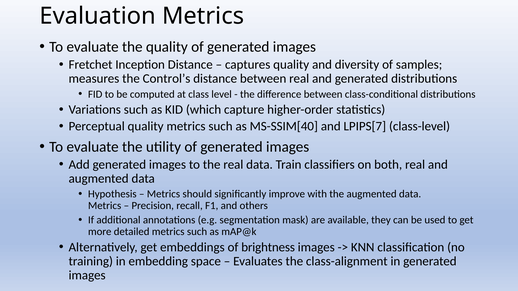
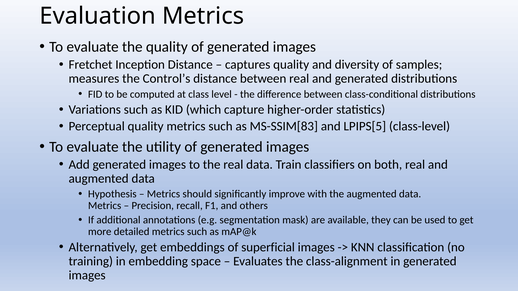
MS-SSIM[40: MS-SSIM[40 -> MS-SSIM[83
LPIPS[7: LPIPS[7 -> LPIPS[5
brightness: brightness -> superficial
